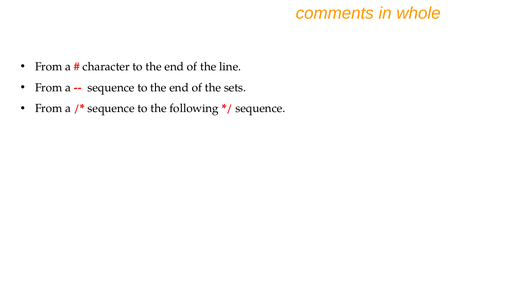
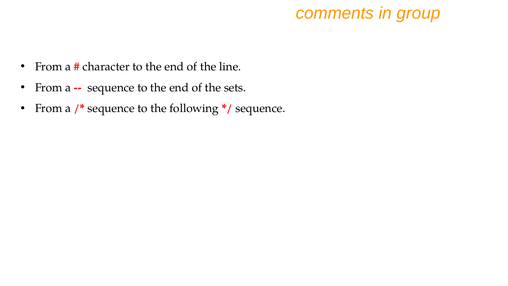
whole: whole -> group
